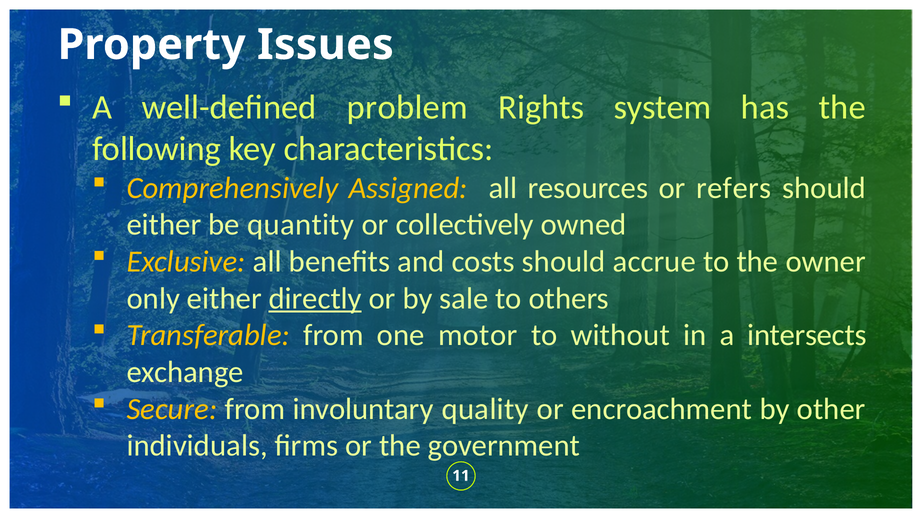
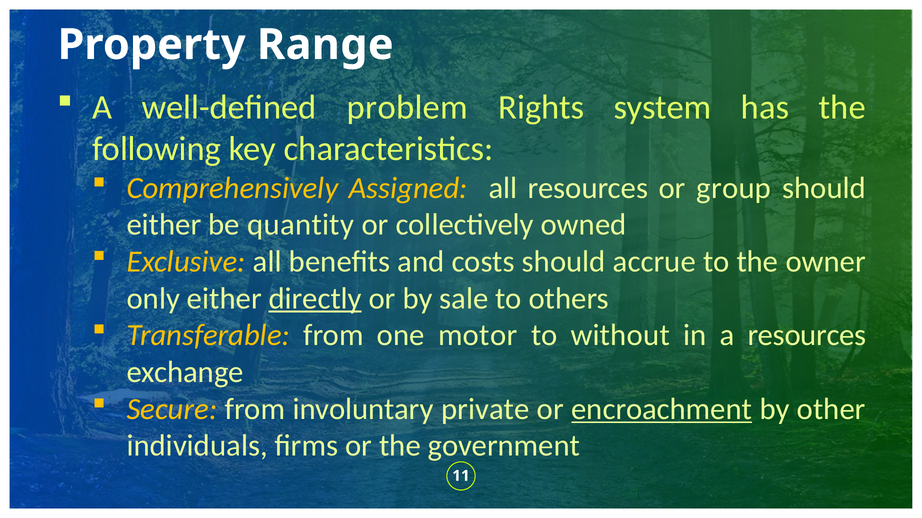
Issues: Issues -> Range
refers: refers -> group
a intersects: intersects -> resources
quality: quality -> private
encroachment underline: none -> present
